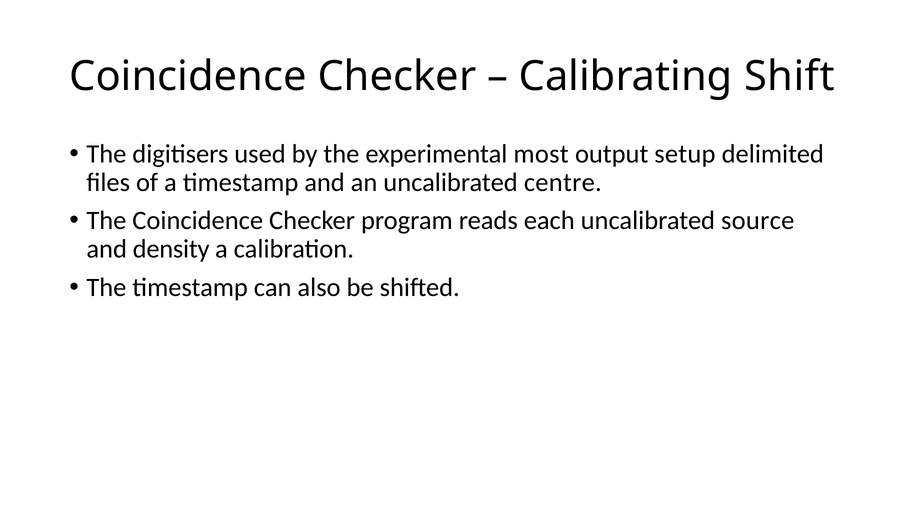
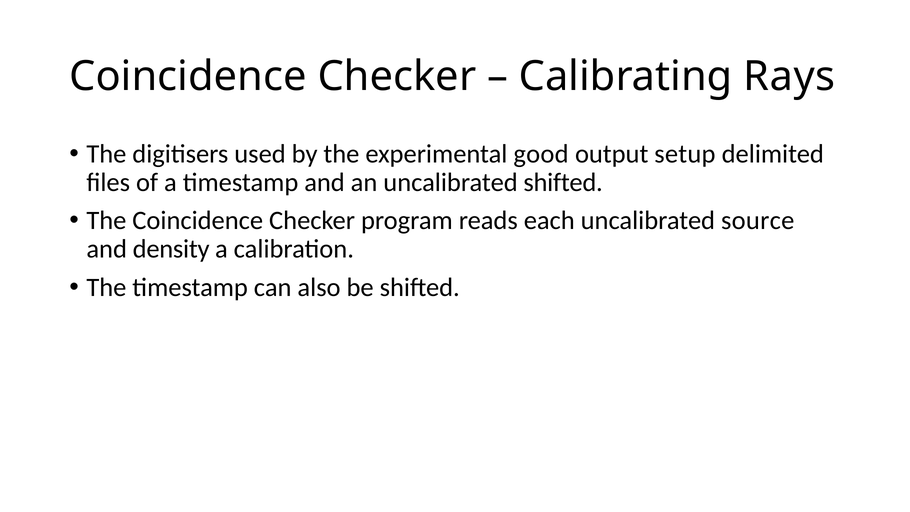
Shift: Shift -> Rays
most: most -> good
uncalibrated centre: centre -> shifted
